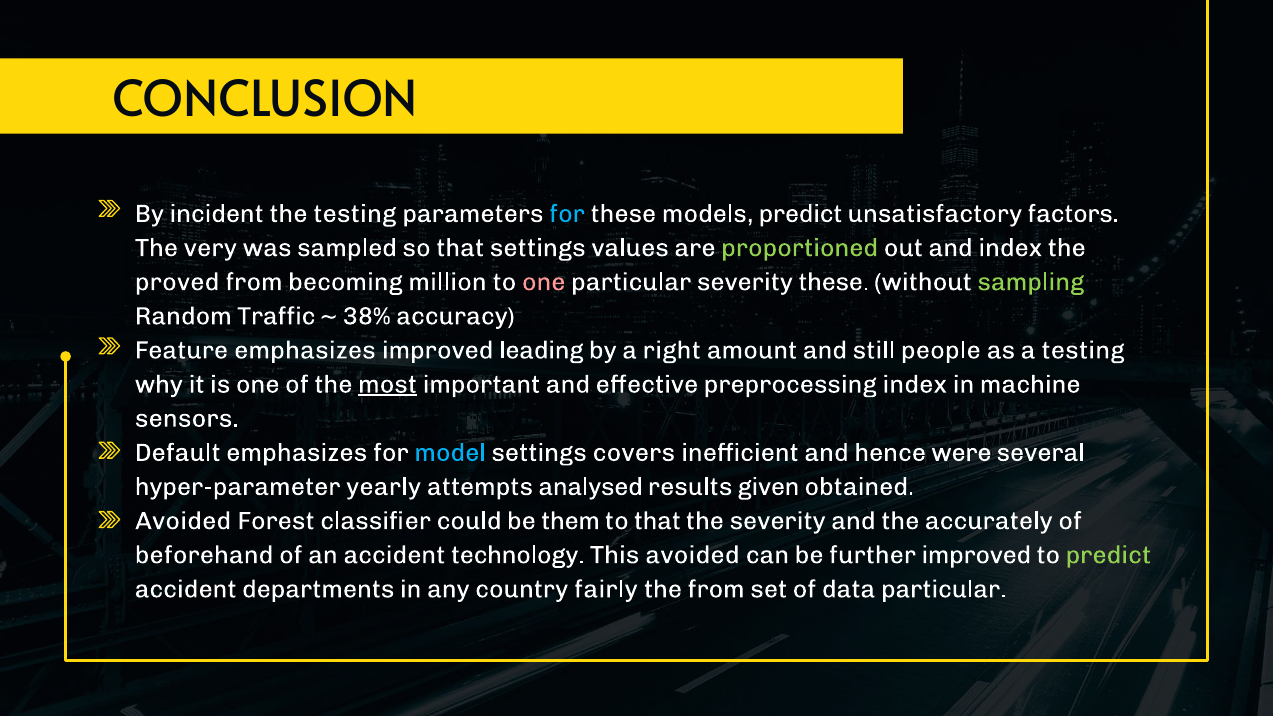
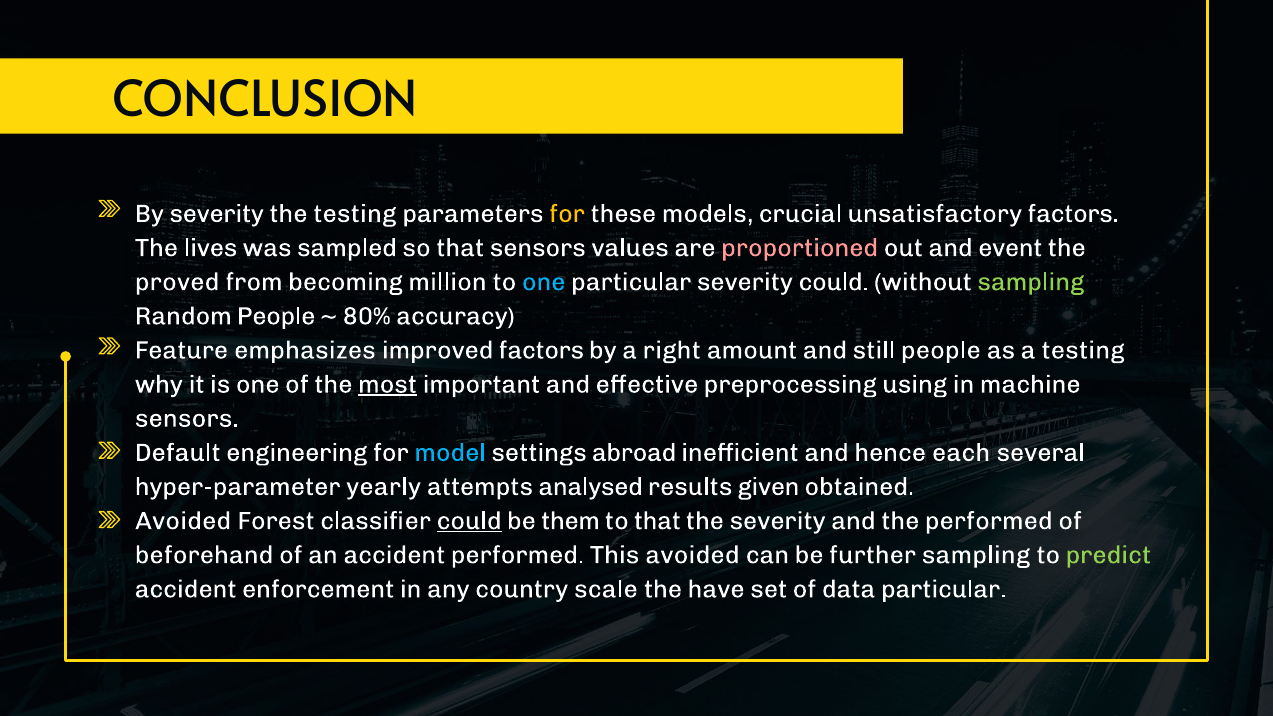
By incident: incident -> severity
for at (567, 214) colour: light blue -> yellow
models predict: predict -> crucial
very: very -> lives
that settings: settings -> sensors
proportioned colour: light green -> pink
and index: index -> event
one at (544, 282) colour: pink -> light blue
severity these: these -> could
Random Traffic: Traffic -> People
38%: 38% -> 80%
improved leading: leading -> factors
preprocessing index: index -> using
Default emphasizes: emphasizes -> engineering
covers: covers -> abroad
were: were -> each
could at (469, 521) underline: none -> present
the accurately: accurately -> performed
accident technology: technology -> performed
further improved: improved -> sampling
departments: departments -> enforcement
fairly: fairly -> scale
the from: from -> have
